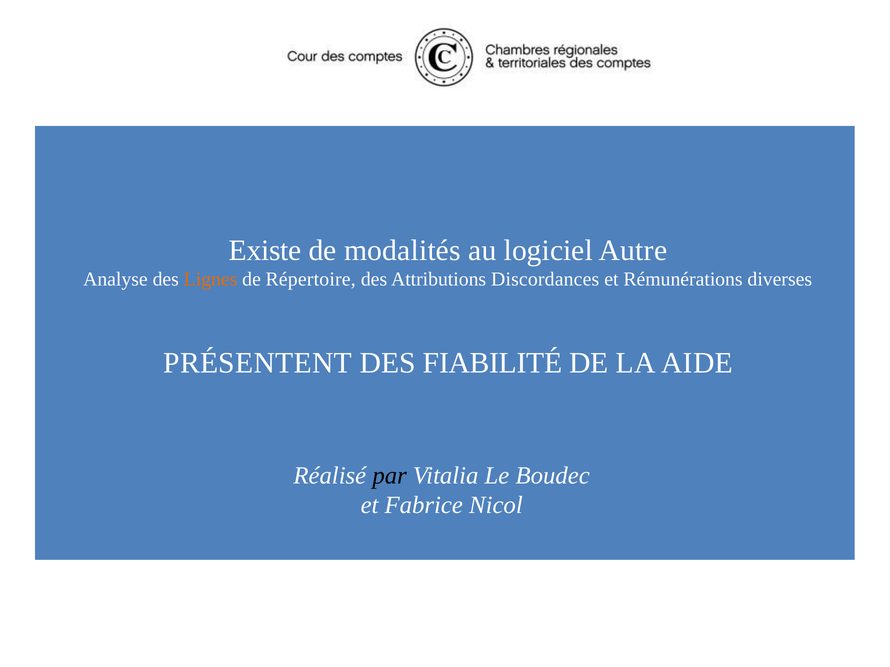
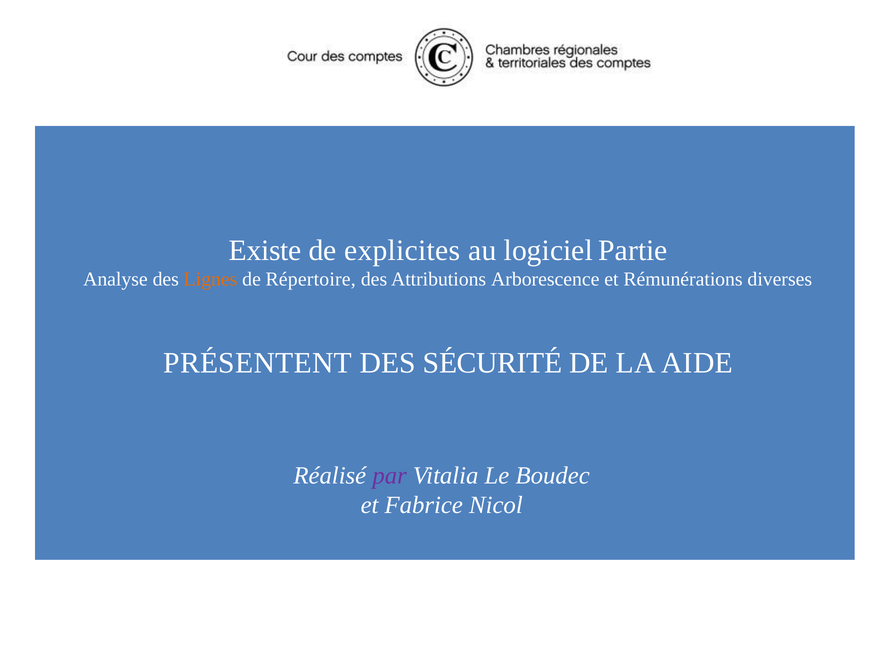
modalités: modalités -> explicites
Autre: Autre -> Partie
Discordances: Discordances -> Arborescence
FIABILITÉ: FIABILITÉ -> SÉCURITÉ
par colour: black -> purple
